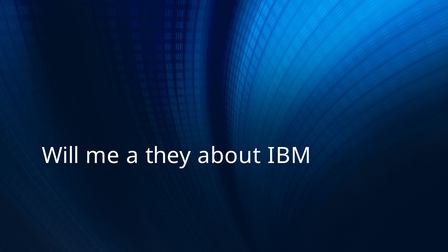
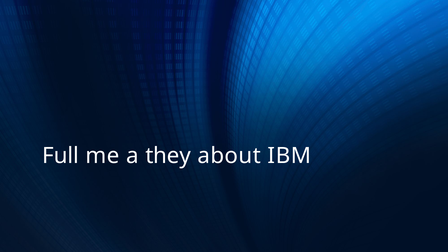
Will: Will -> Full
